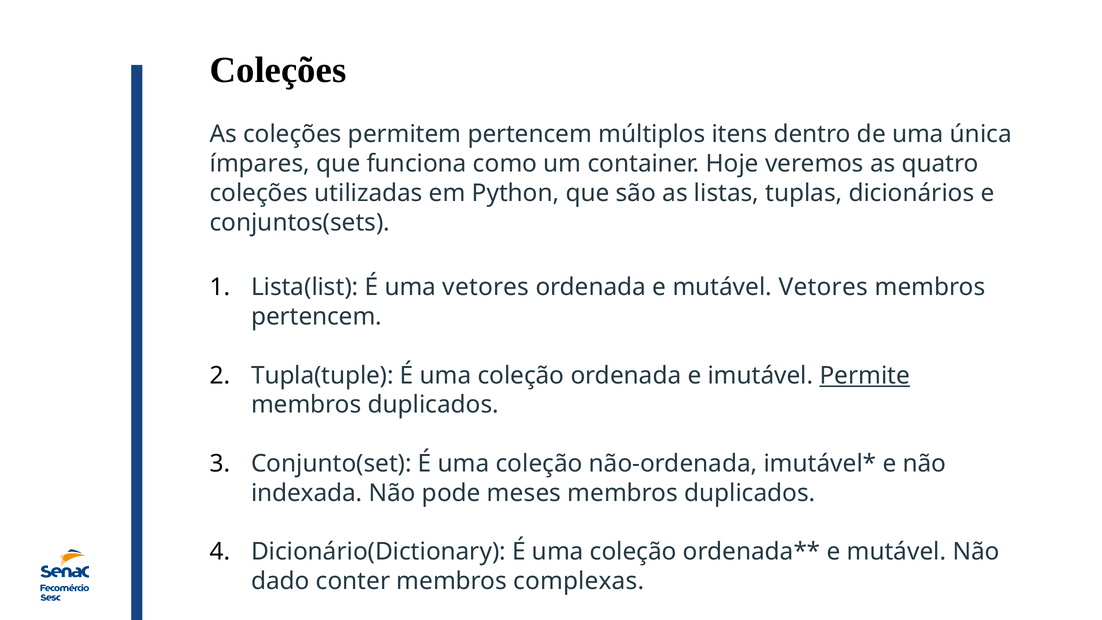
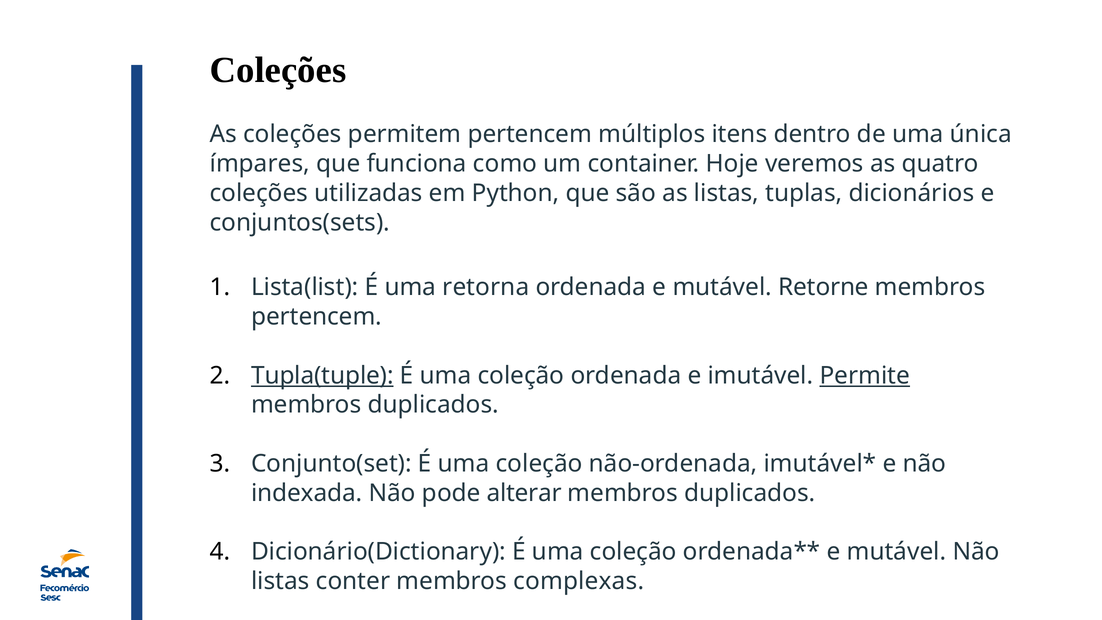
uma vetores: vetores -> retorna
mutável Vetores: Vetores -> Retorne
Tupla(tuple underline: none -> present
meses: meses -> alterar
dado at (280, 581): dado -> listas
